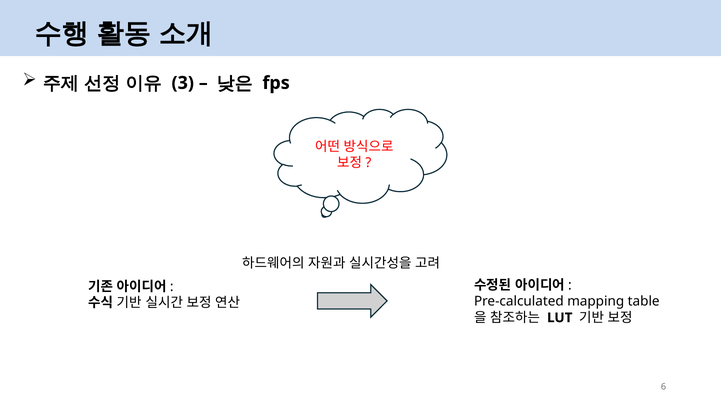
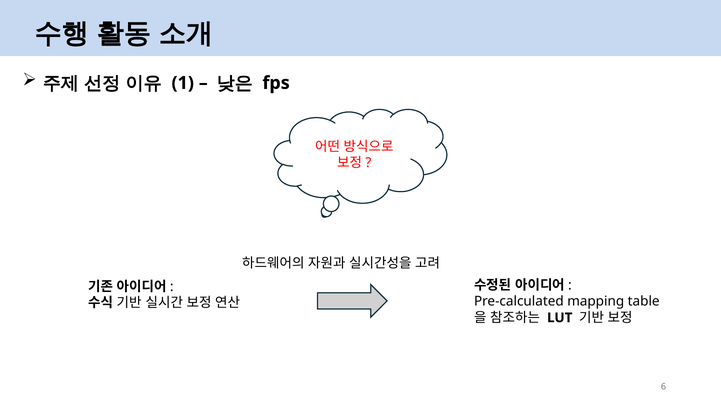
3: 3 -> 1
